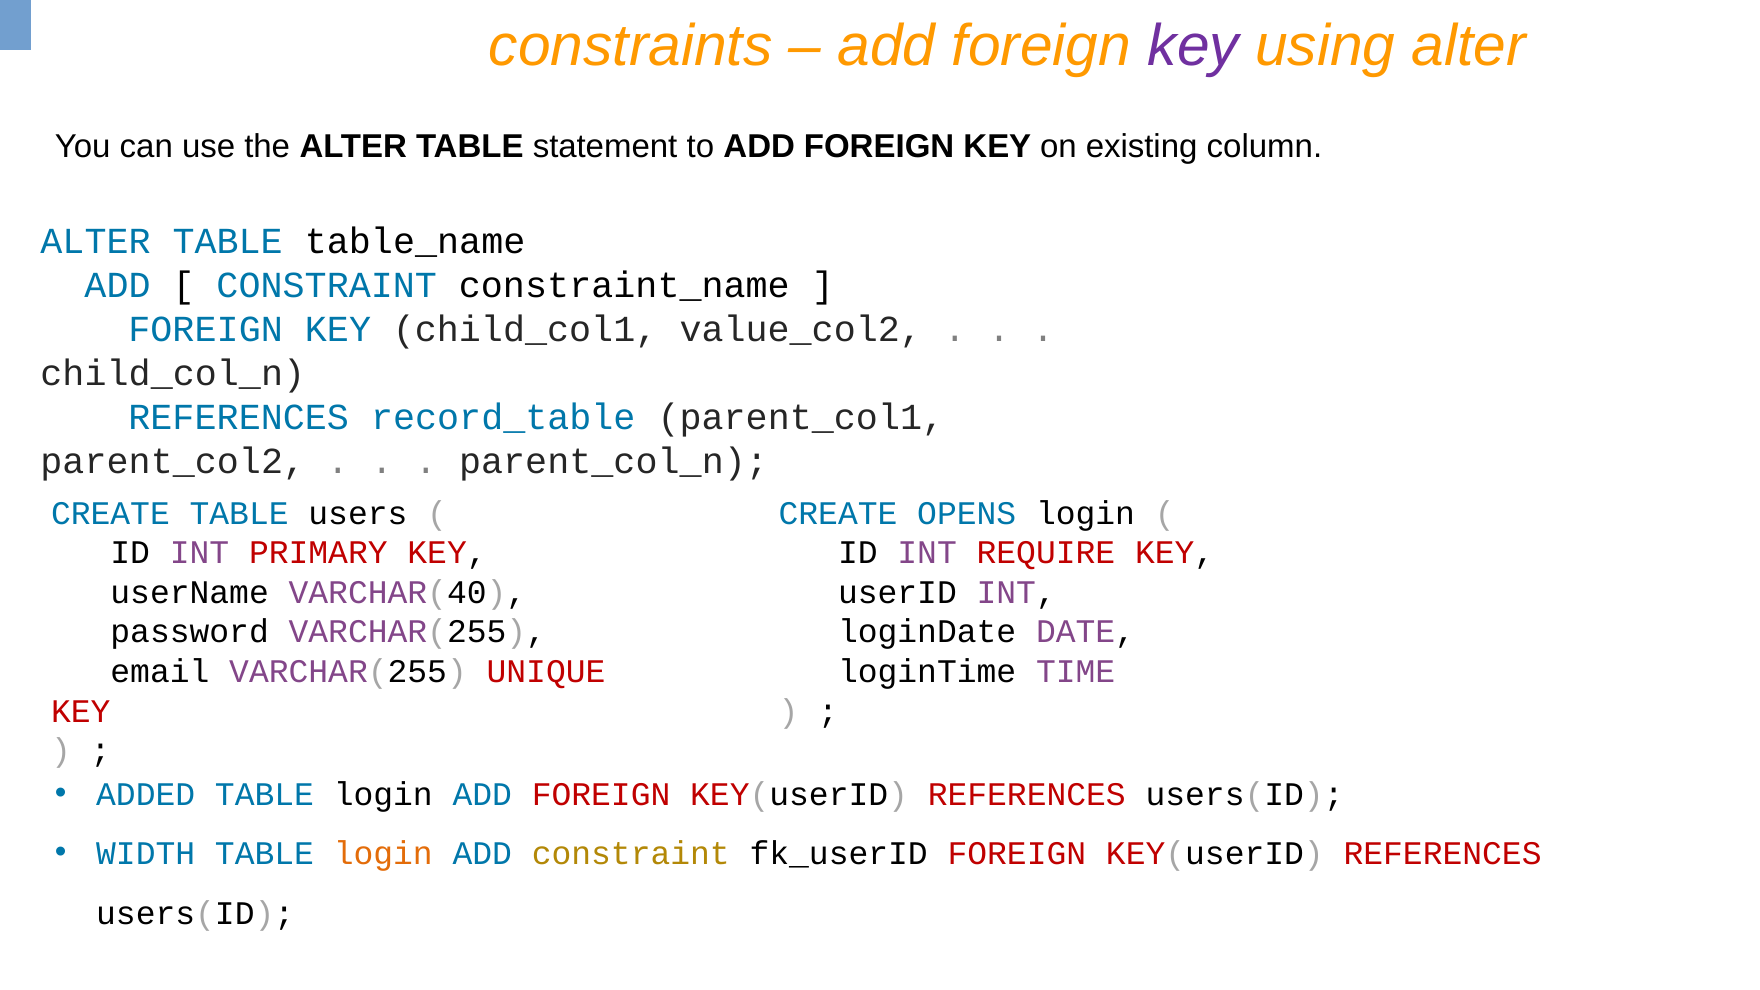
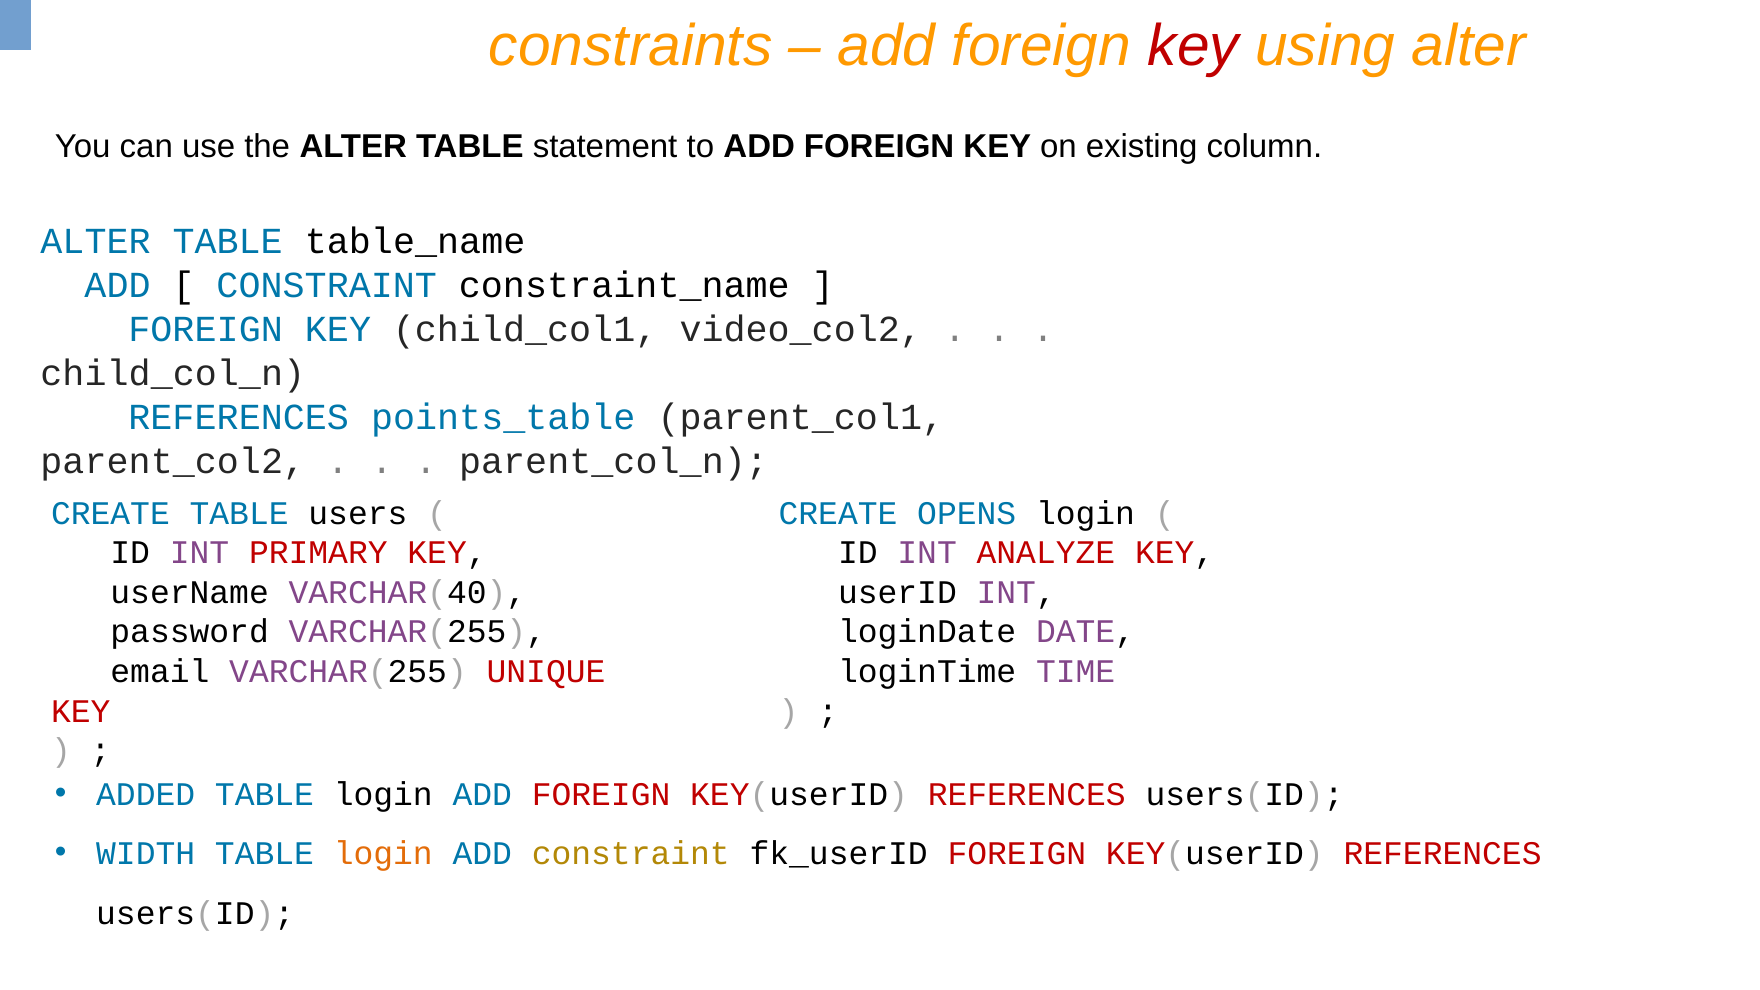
key at (1193, 46) colour: purple -> red
value_col2: value_col2 -> video_col2
record_table: record_table -> points_table
REQUIRE: REQUIRE -> ANALYZE
